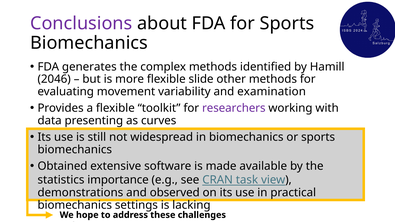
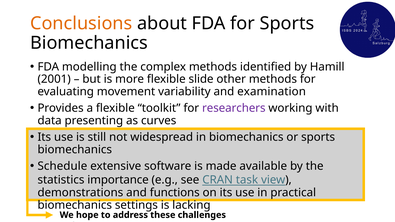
Conclusions colour: purple -> orange
generates: generates -> modelling
2046: 2046 -> 2001
Obtained: Obtained -> Schedule
observed: observed -> functions
